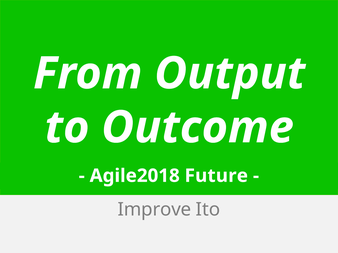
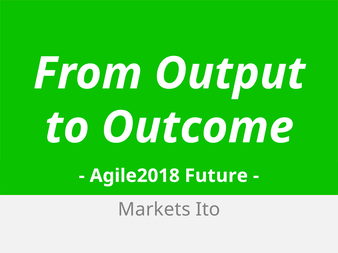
Improve: Improve -> Markets
